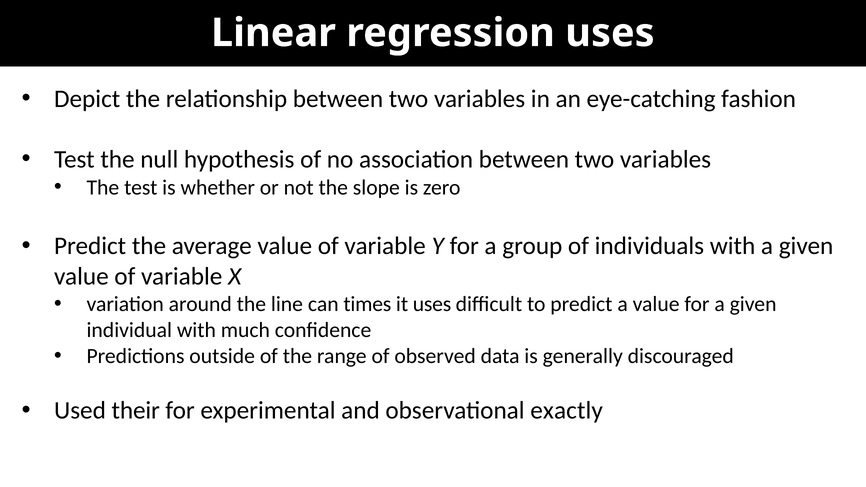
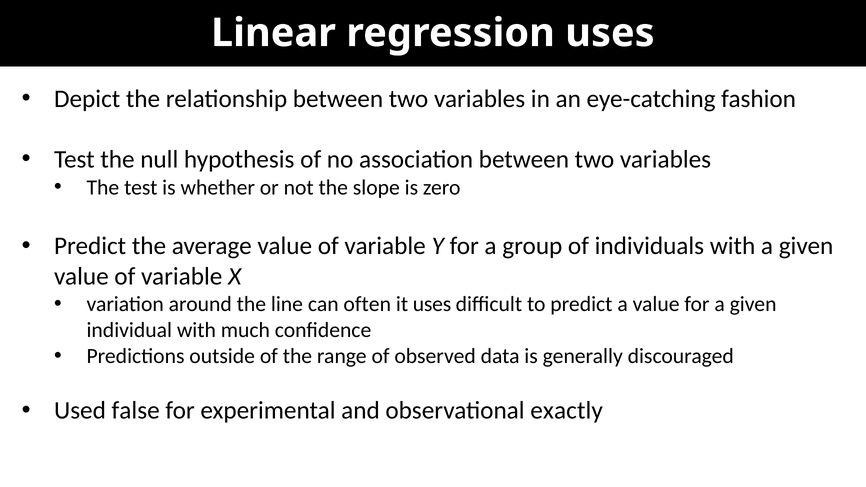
times: times -> often
their: their -> false
